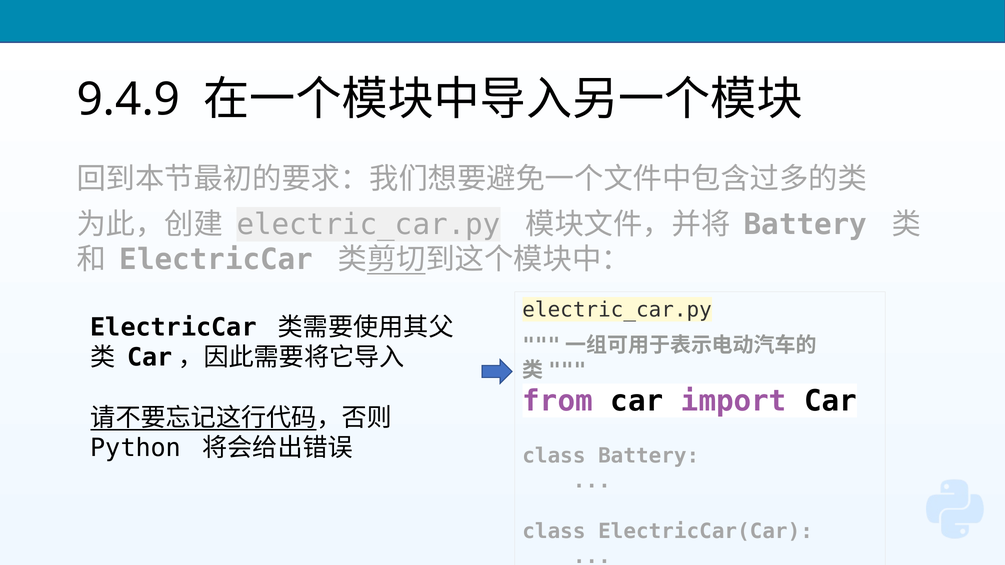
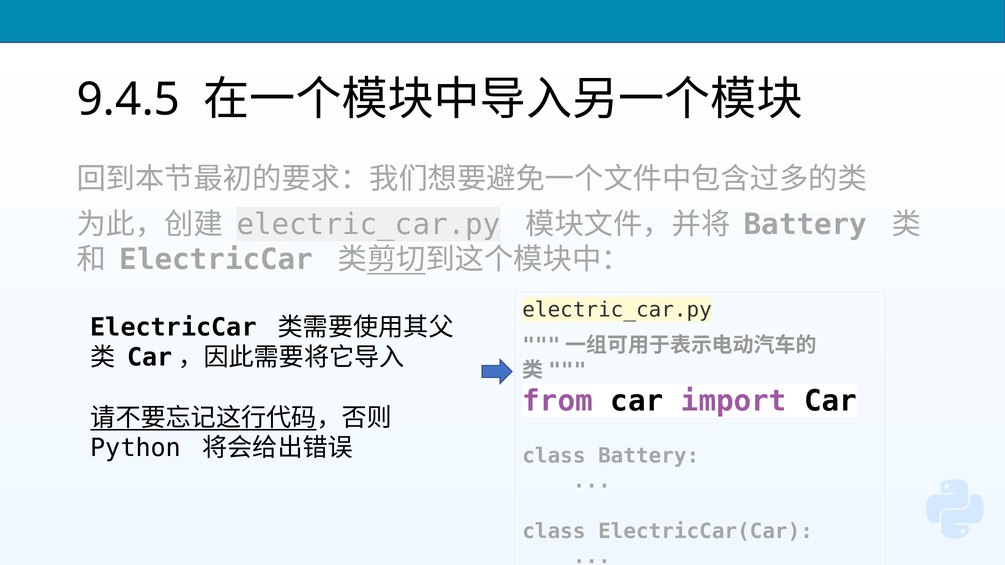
9.4.9: 9.4.9 -> 9.4.5
